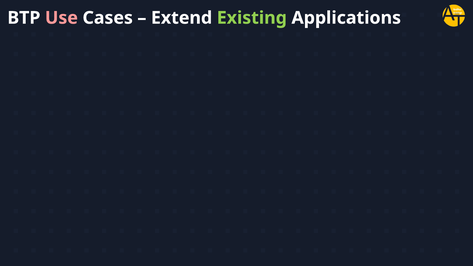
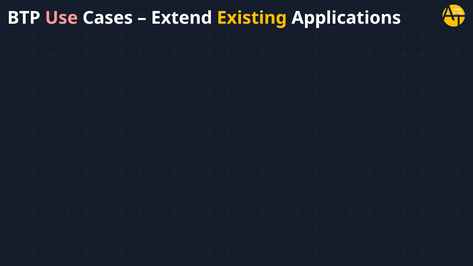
Existing colour: light green -> yellow
